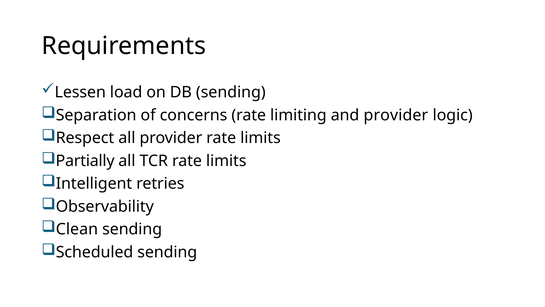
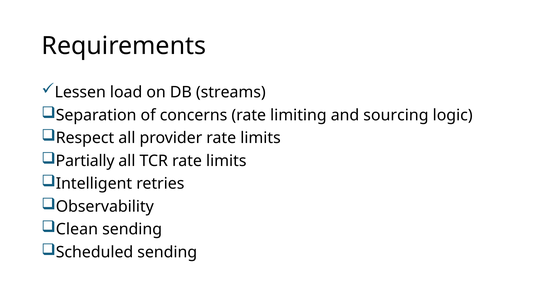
DB sending: sending -> streams
and provider: provider -> sourcing
